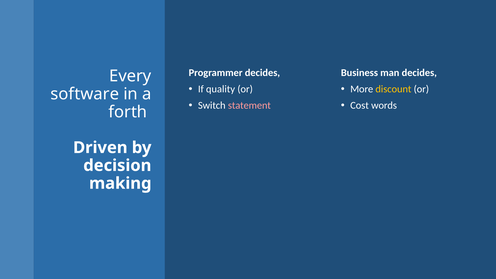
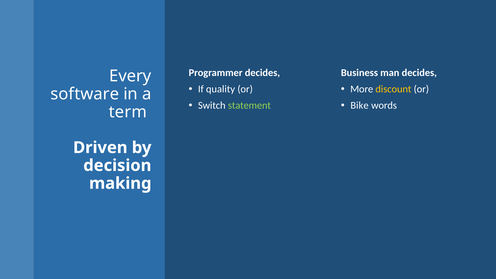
statement colour: pink -> light green
Cost: Cost -> Bike
forth: forth -> term
